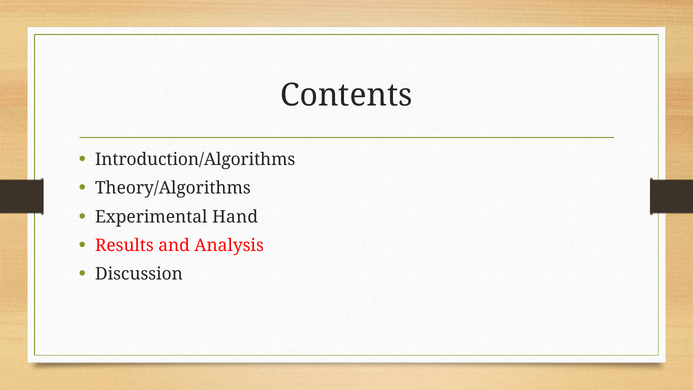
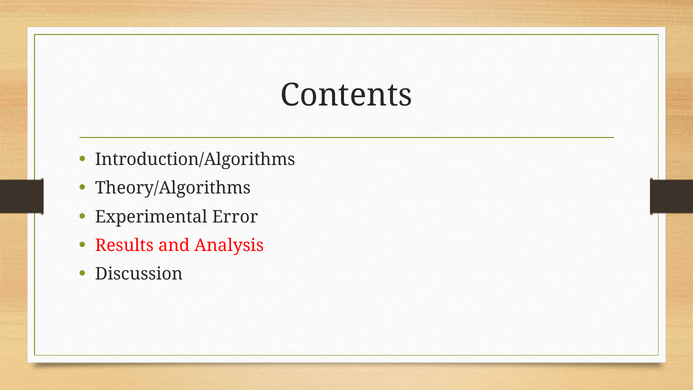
Hand: Hand -> Error
